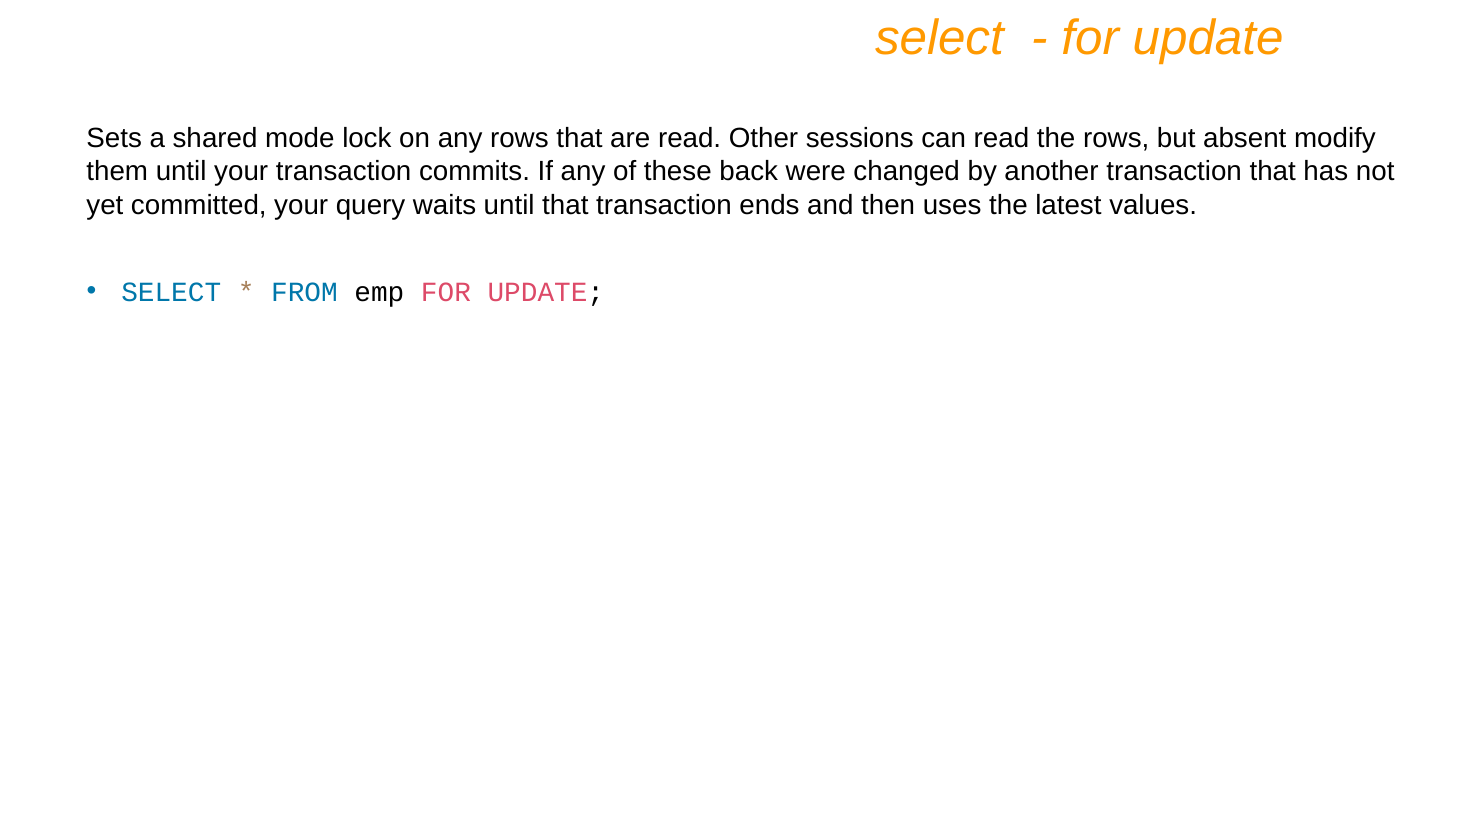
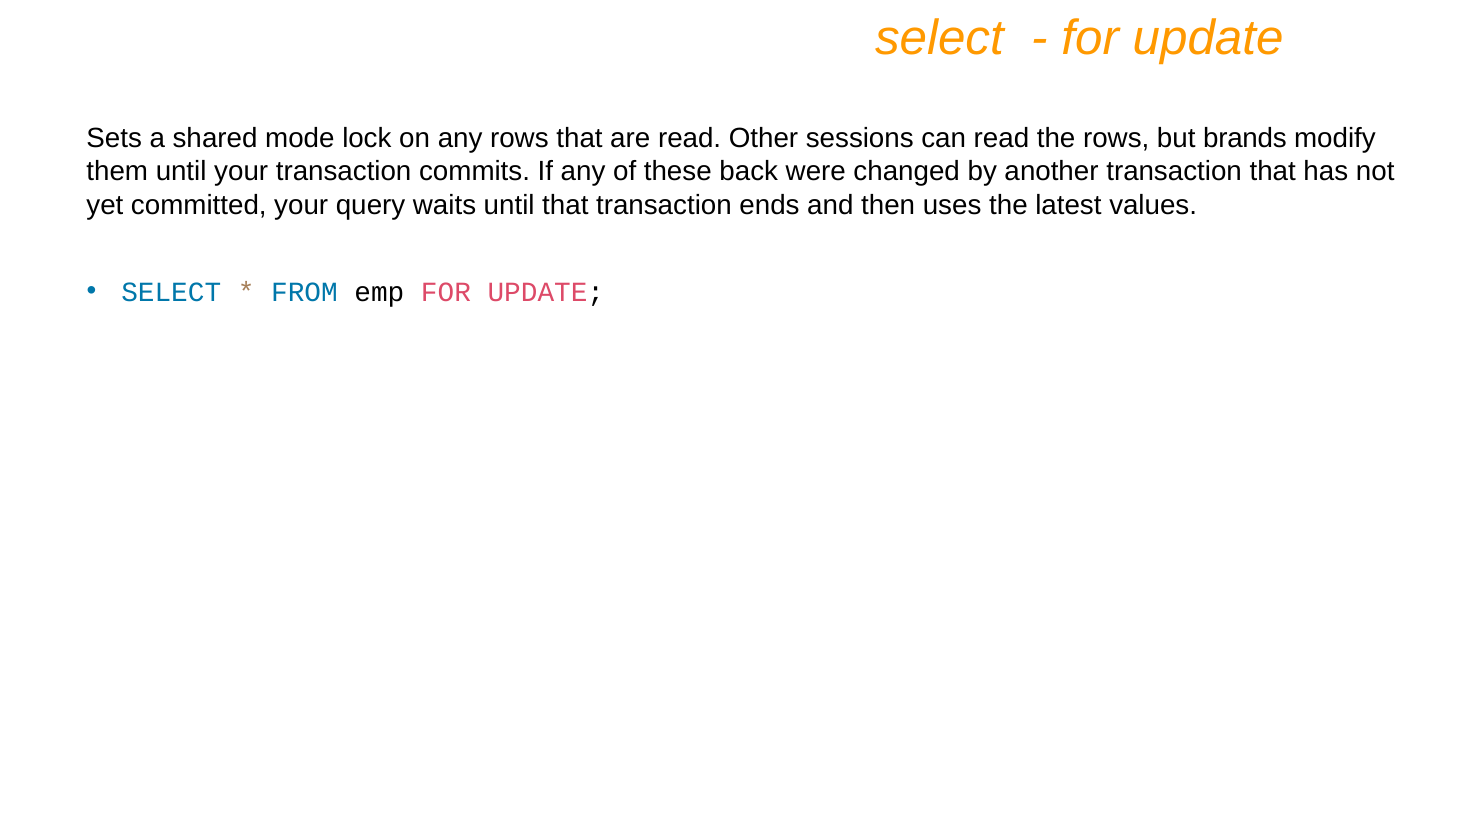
absent: absent -> brands
